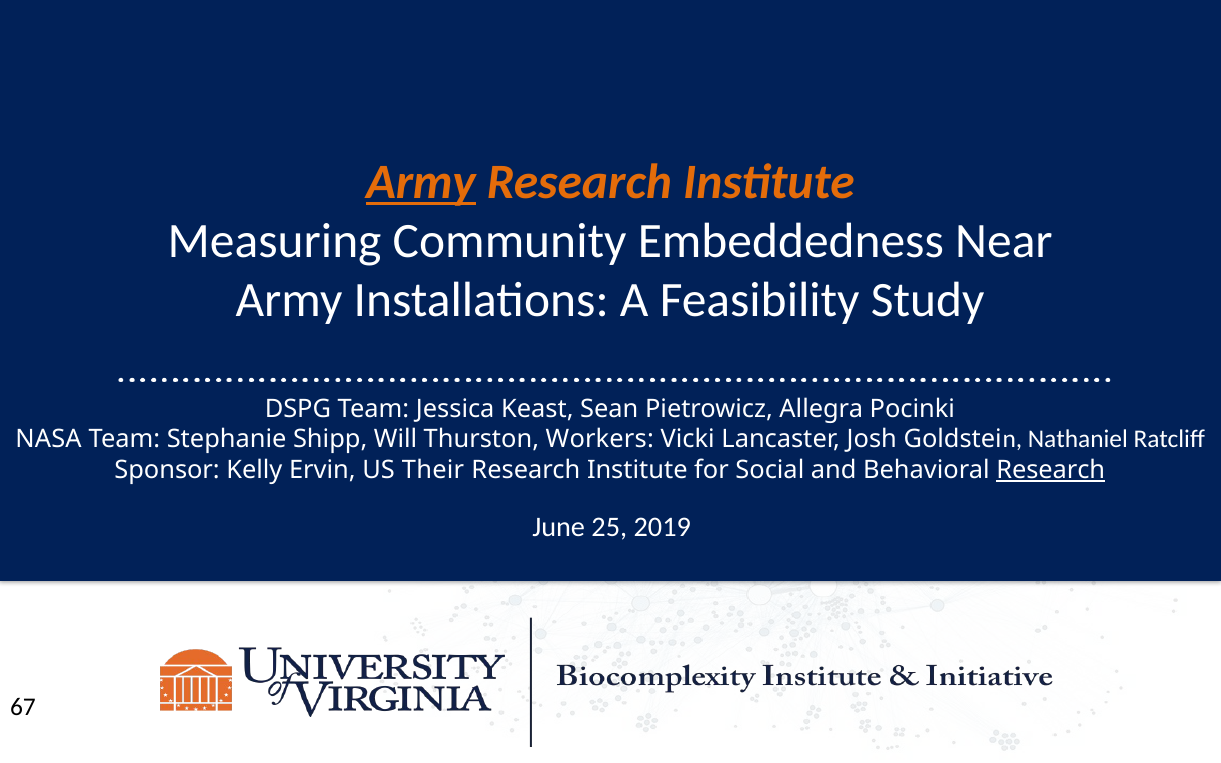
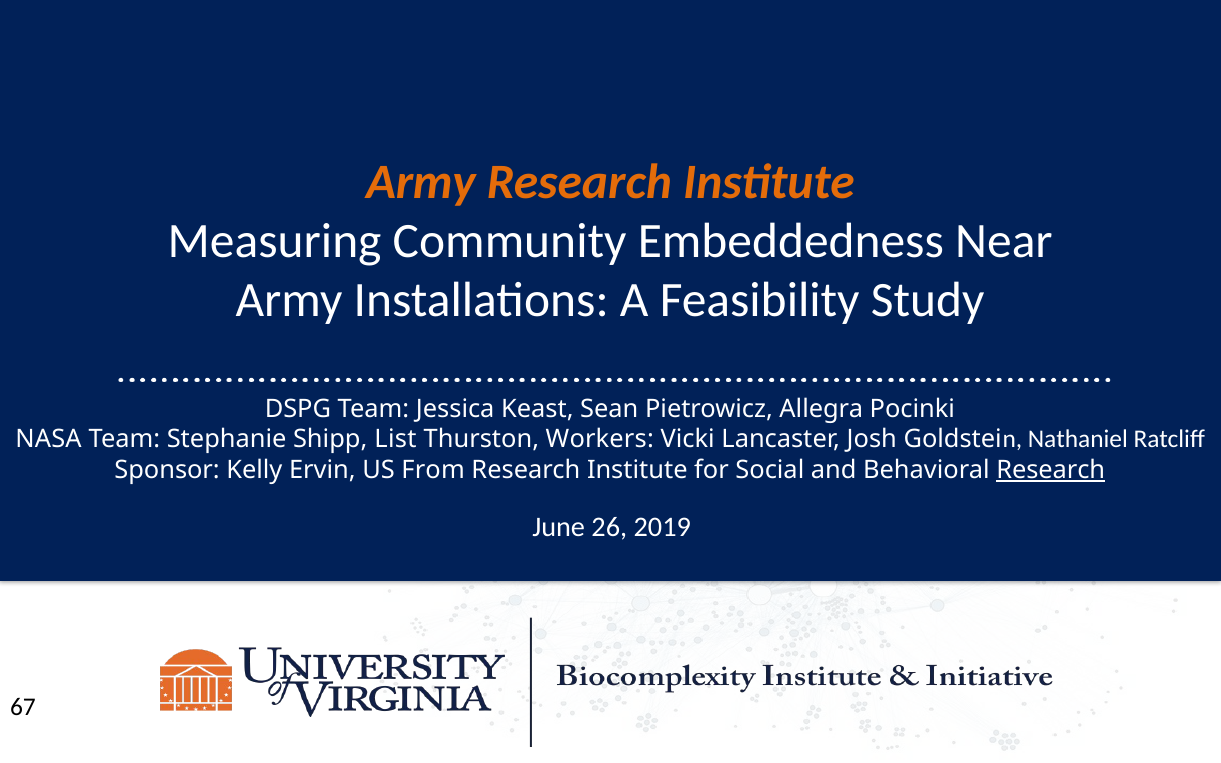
Army at (421, 182) underline: present -> none
Will: Will -> List
Their: Their -> From
25: 25 -> 26
